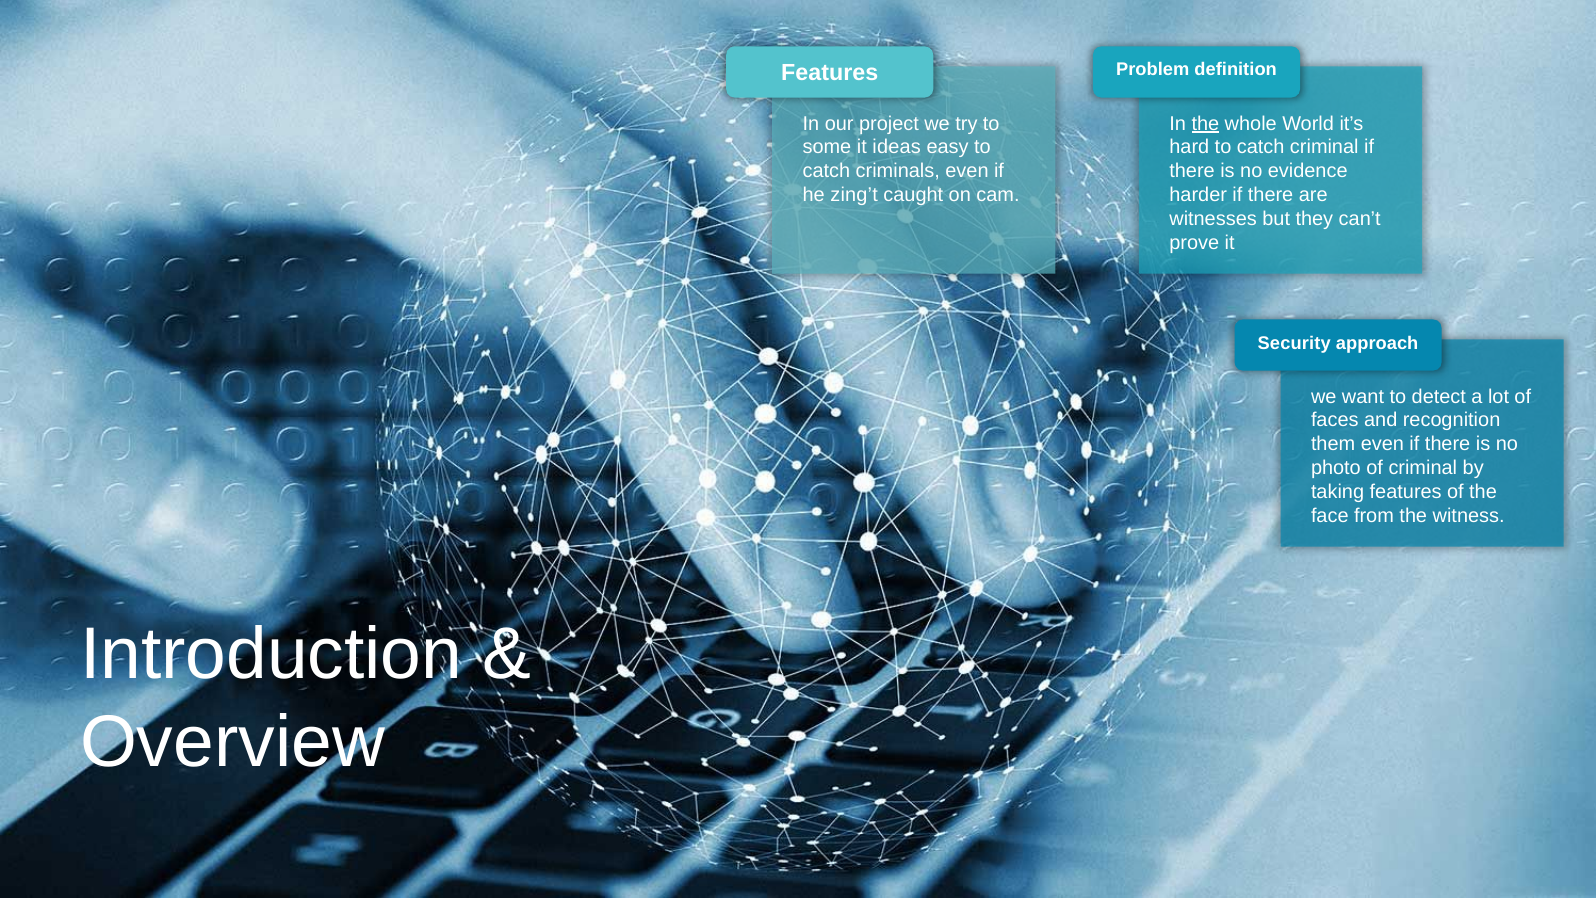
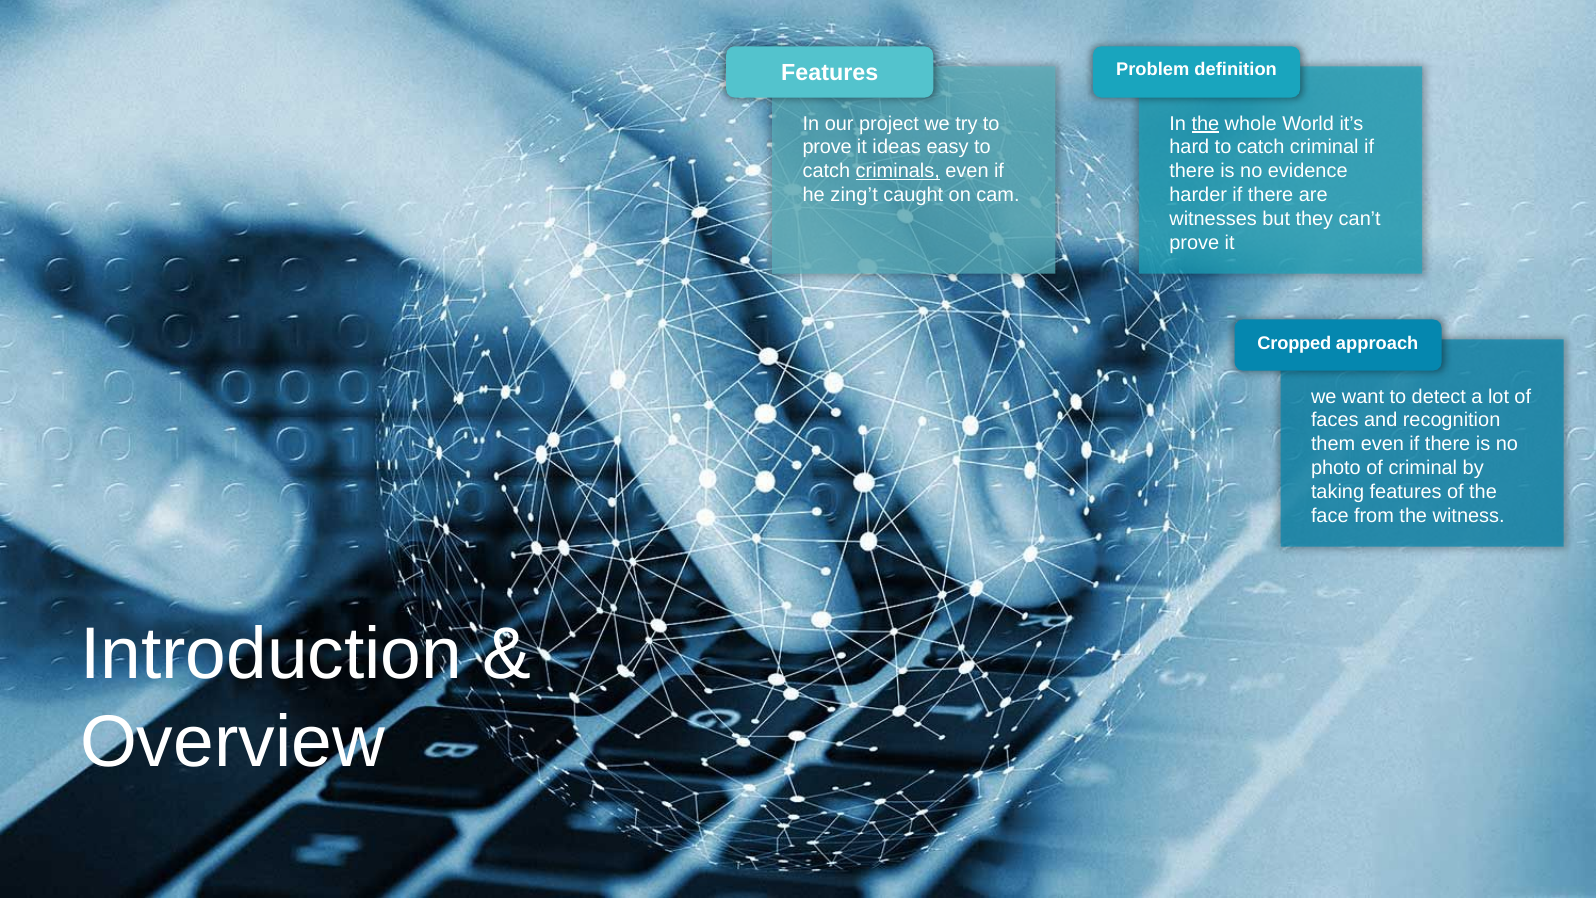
some at (827, 147): some -> prove
criminals underline: none -> present
Security: Security -> Cropped
